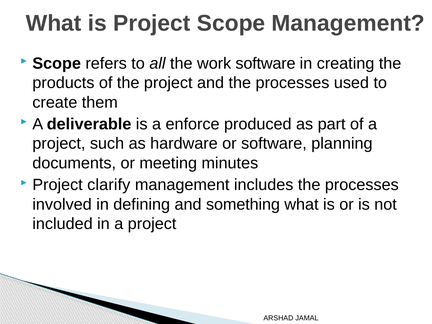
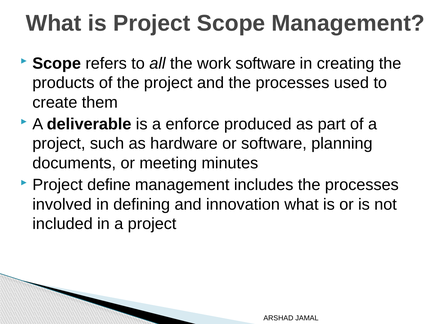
clarify: clarify -> define
something: something -> innovation
